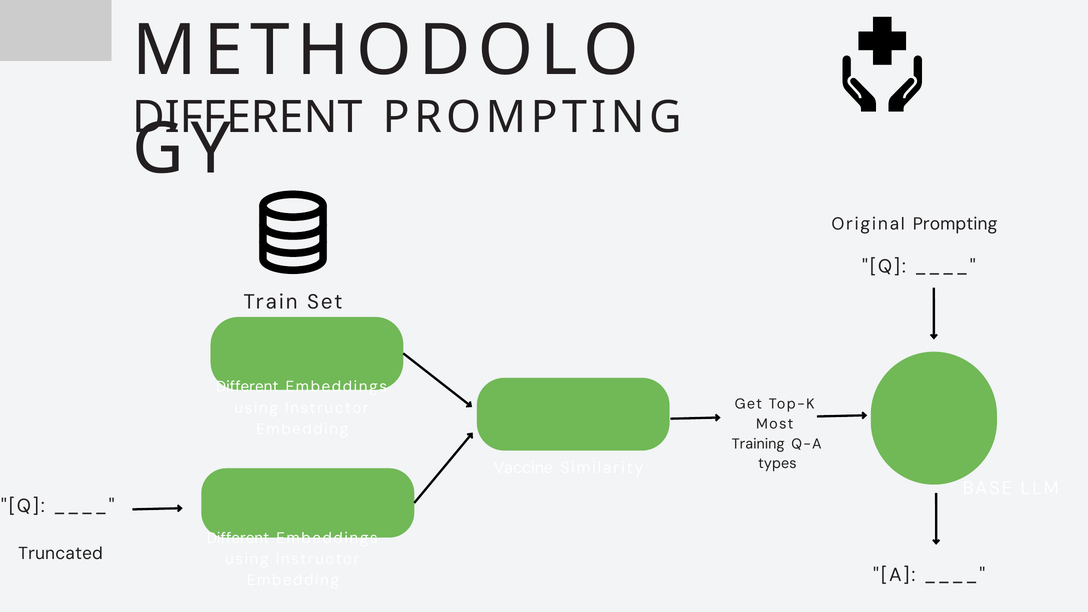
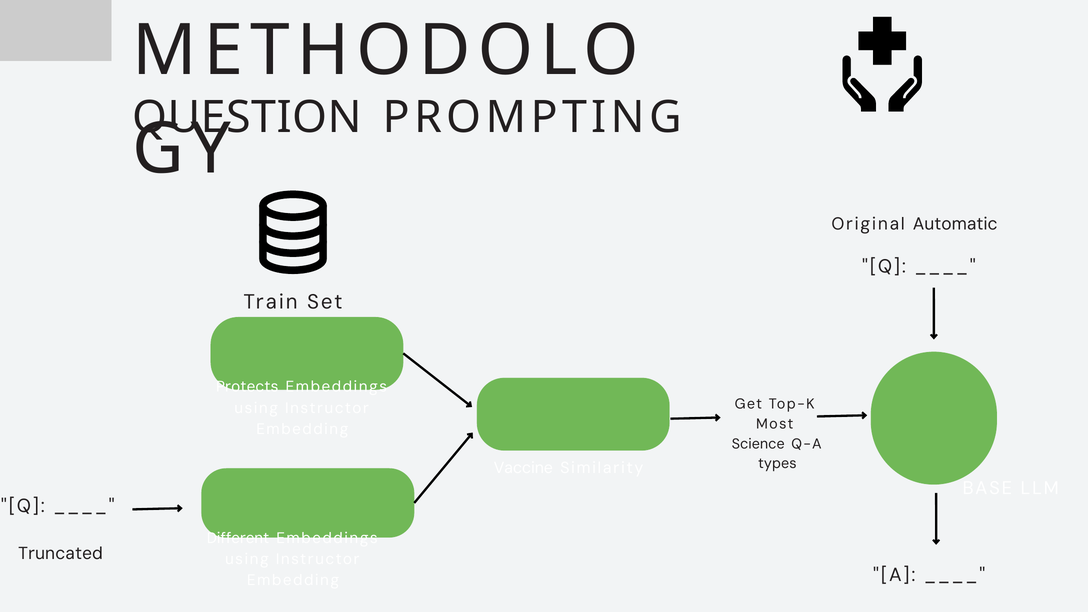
DIFFERENT at (247, 118): DIFFERENT -> QUESTION
Original Prompting: Prompting -> Automatic
Different at (247, 387): Different -> Protects
Training: Training -> Science
